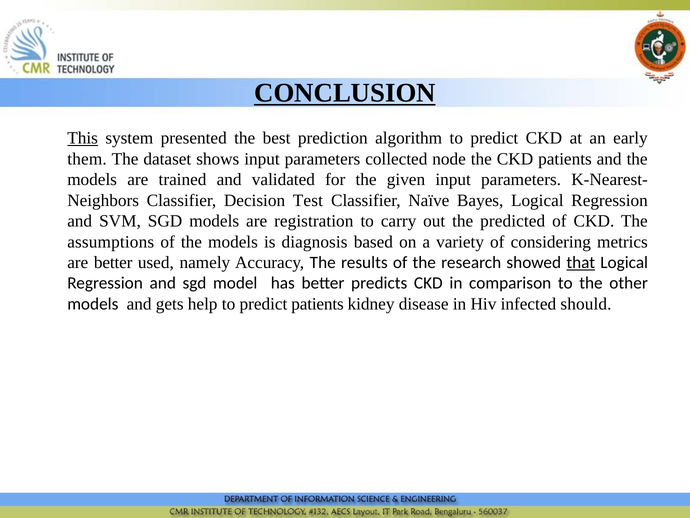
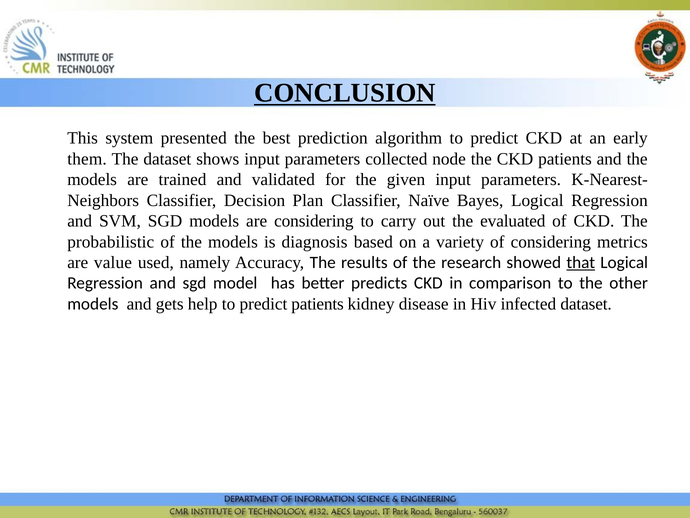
This underline: present -> none
Test: Test -> Plan
are registration: registration -> considering
predicted: predicted -> evaluated
assumptions: assumptions -> probabilistic
are better: better -> value
infected should: should -> dataset
